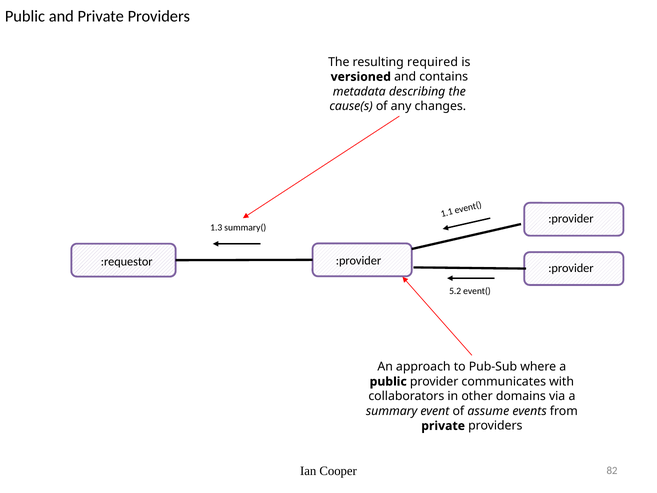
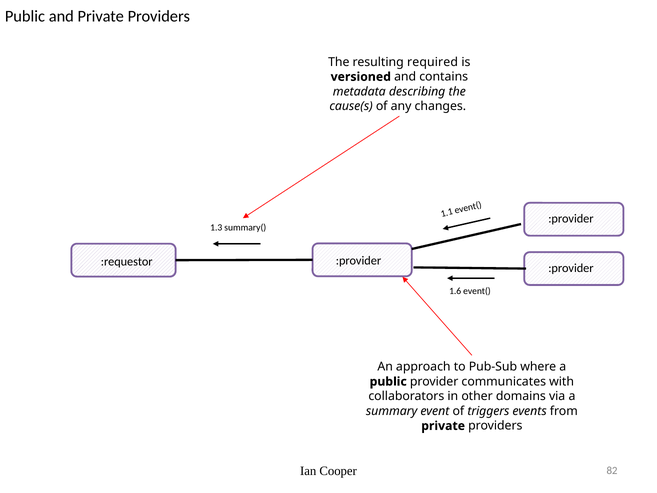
5.2: 5.2 -> 1.6
assume: assume -> triggers
